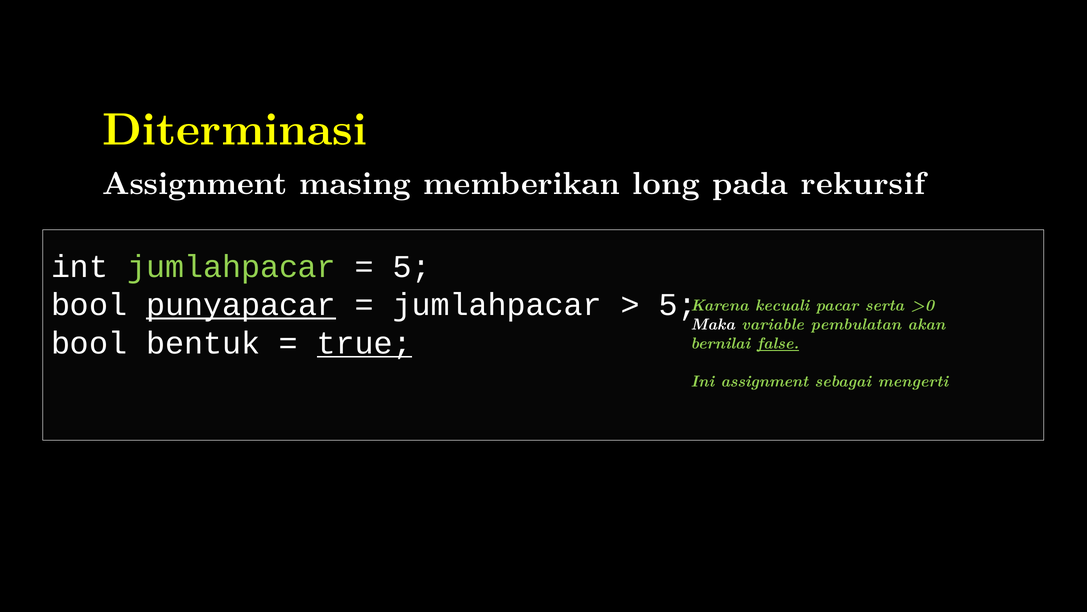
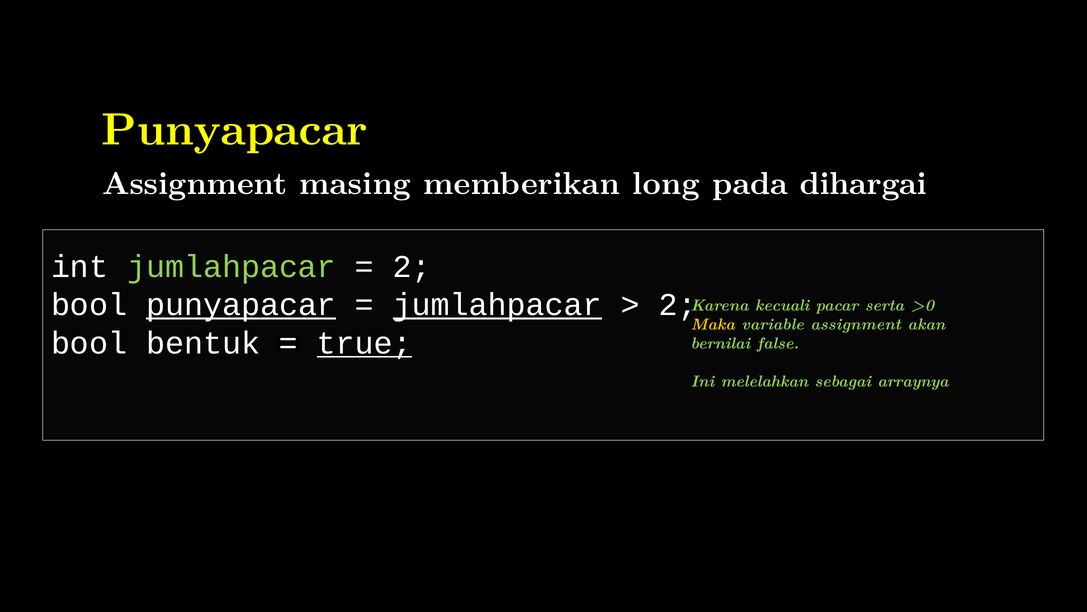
Diterminasi at (235, 130): Diterminasi -> Punyapacar
rekursif: rekursif -> dihargai
5 at (412, 267): 5 -> 2
jumlahpacar at (497, 305) underline: none -> present
5 at (678, 305): 5 -> 2
Maka colour: white -> yellow
variable pembulatan: pembulatan -> assignment
false underline: present -> none
Ini assignment: assignment -> melelahkan
mengerti: mengerti -> arraynya
